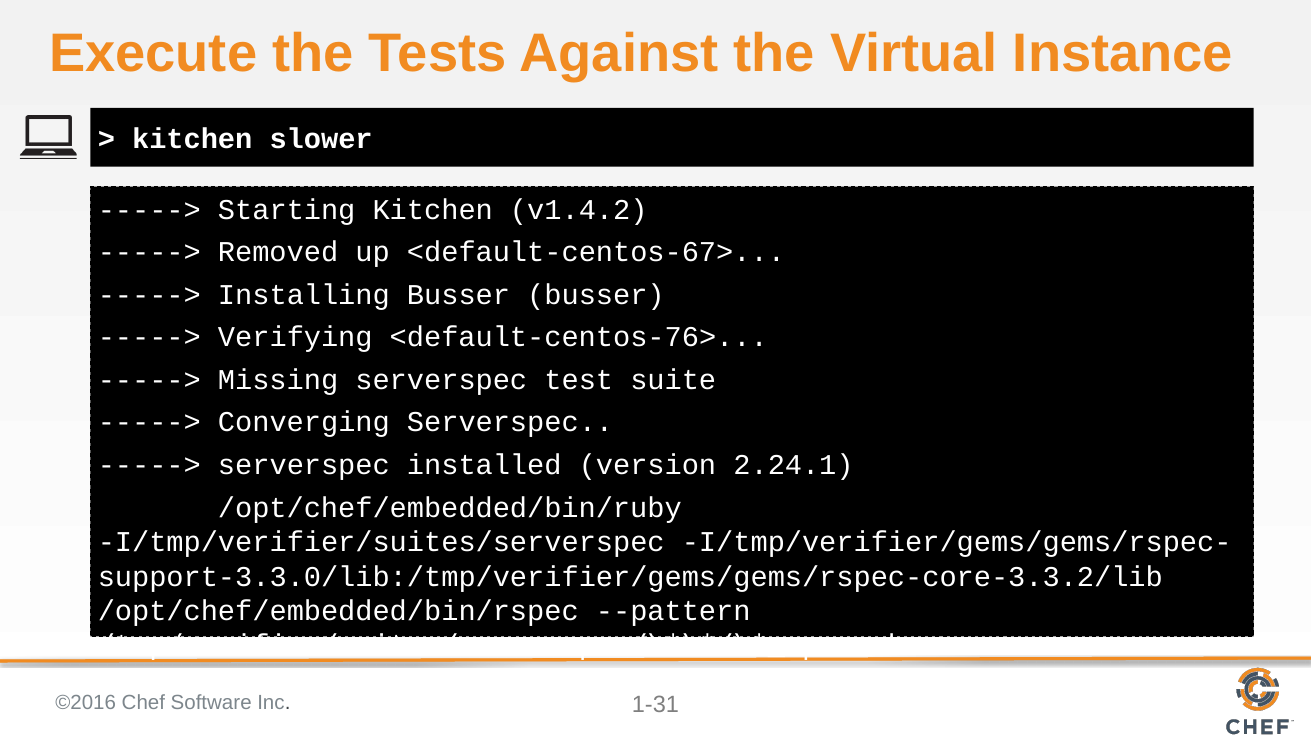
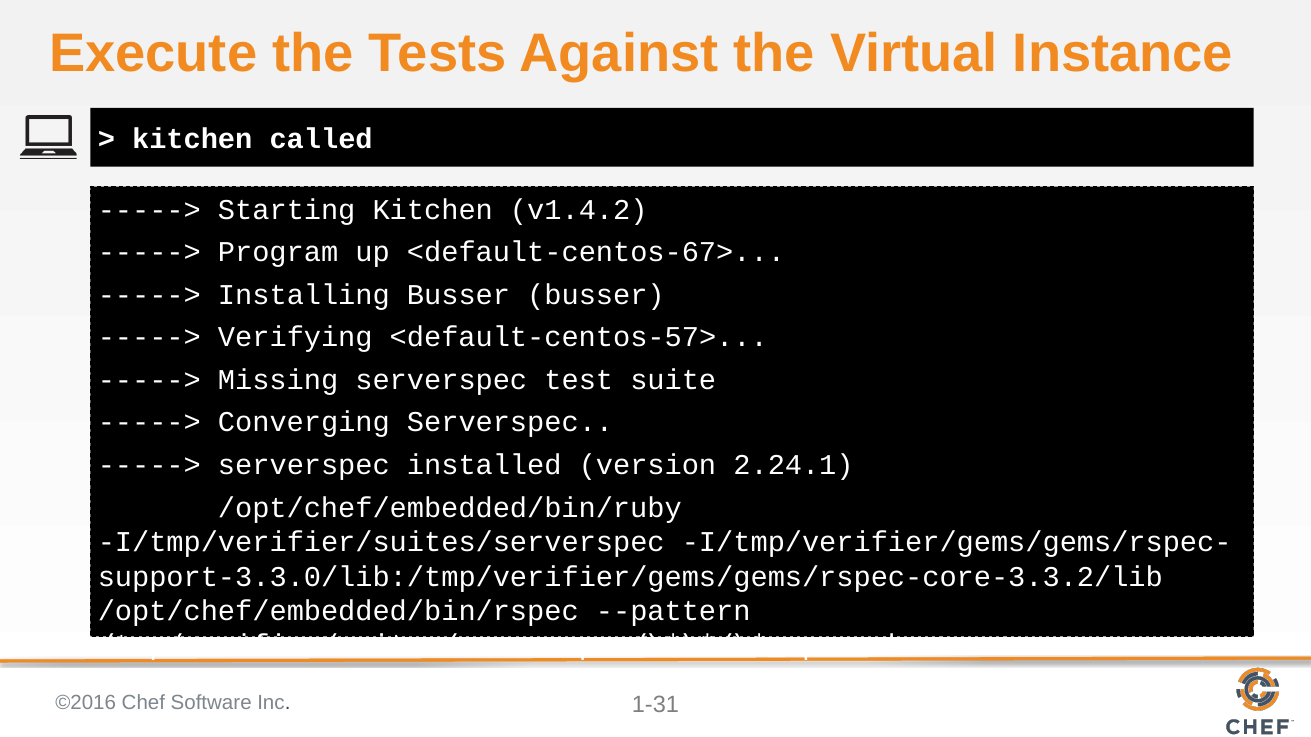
slower: slower -> called
Removed: Removed -> Program
<default-centos-76>: <default-centos-76> -> <default-centos-57>
